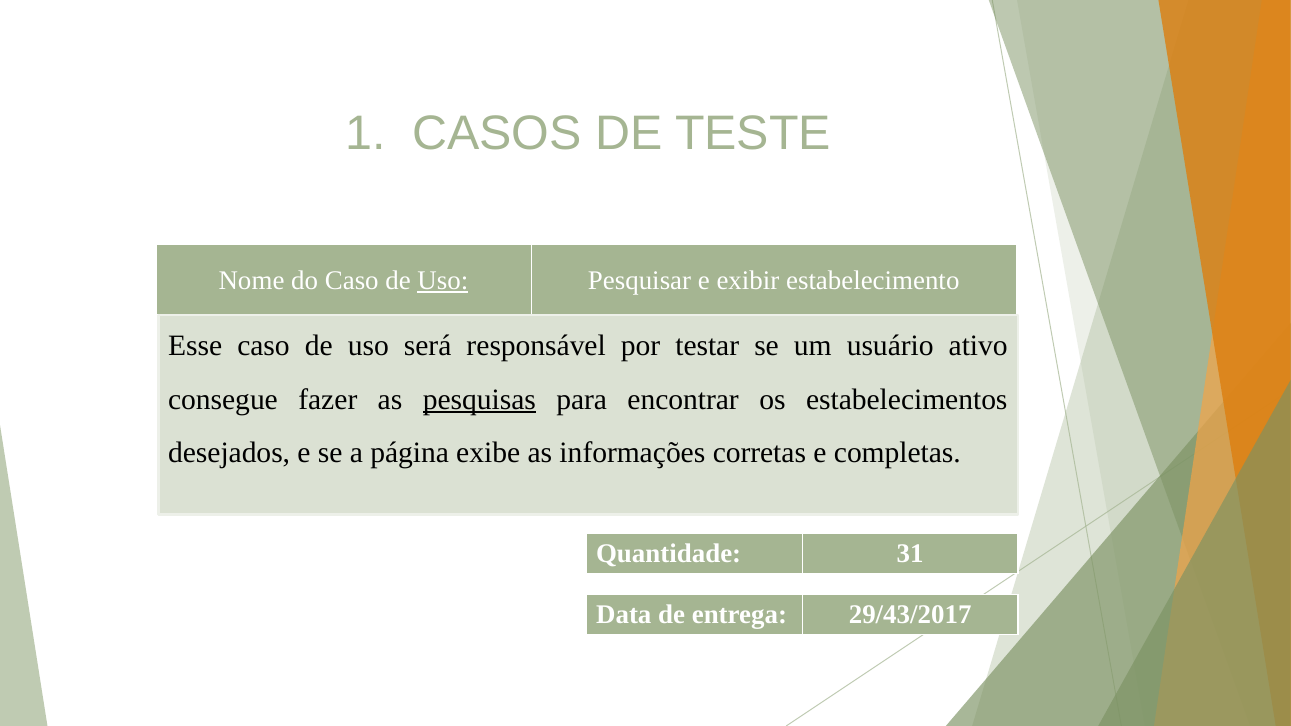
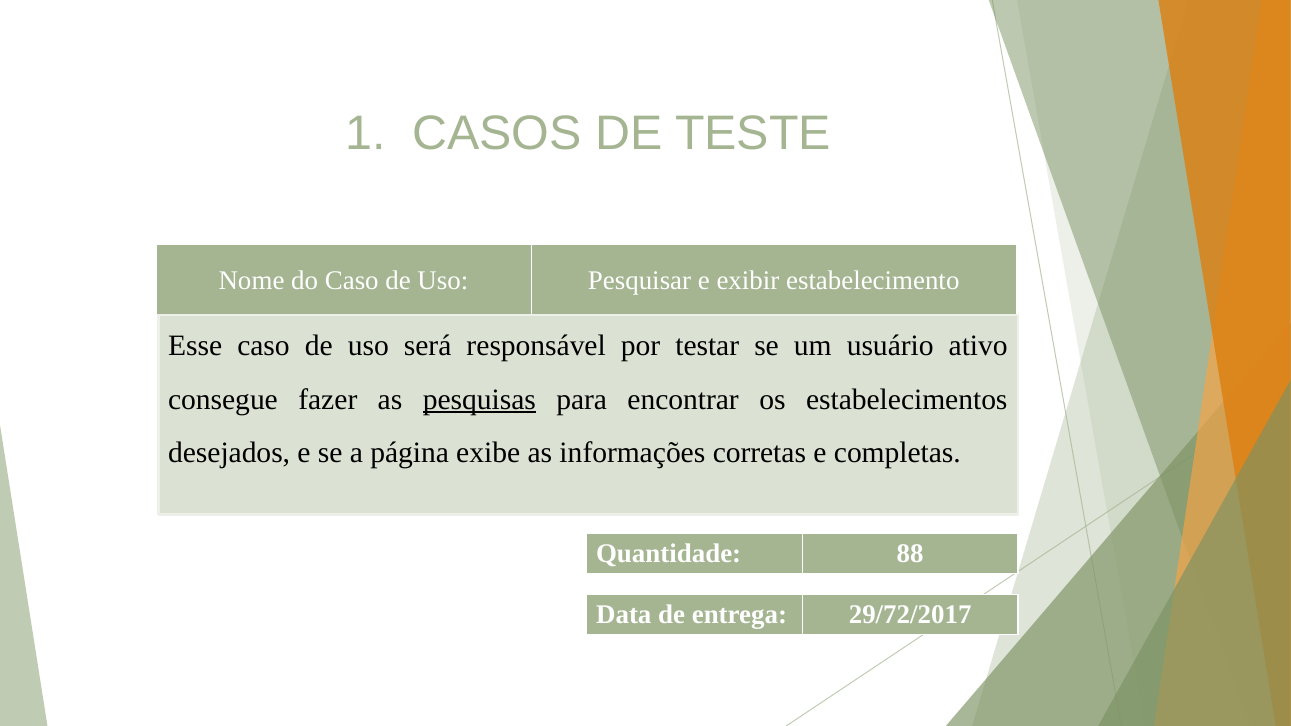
Uso at (443, 280) underline: present -> none
31: 31 -> 88
29/43/2017: 29/43/2017 -> 29/72/2017
